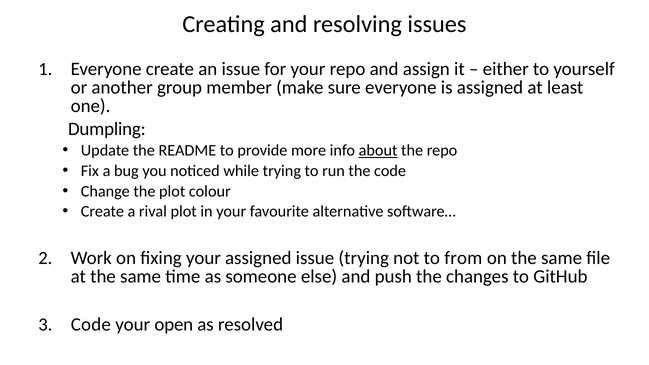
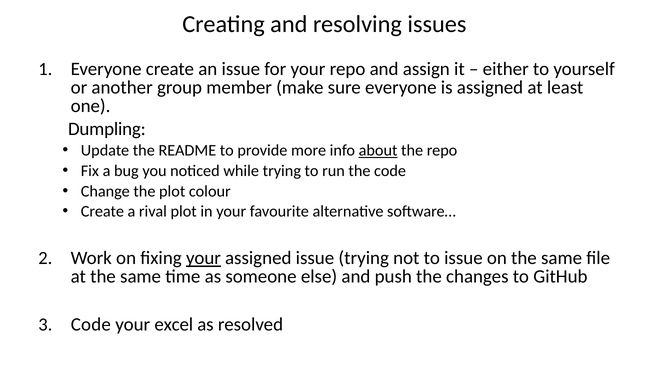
your at (203, 258) underline: none -> present
to from: from -> issue
open: open -> excel
